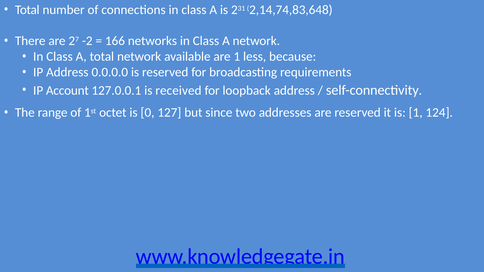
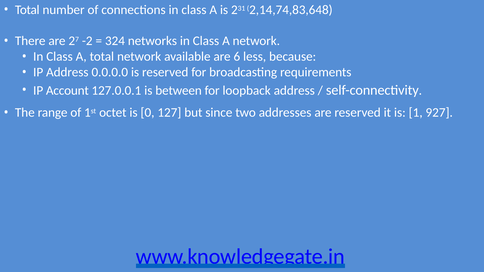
166: 166 -> 324
are 1: 1 -> 6
received: received -> between
124: 124 -> 927
